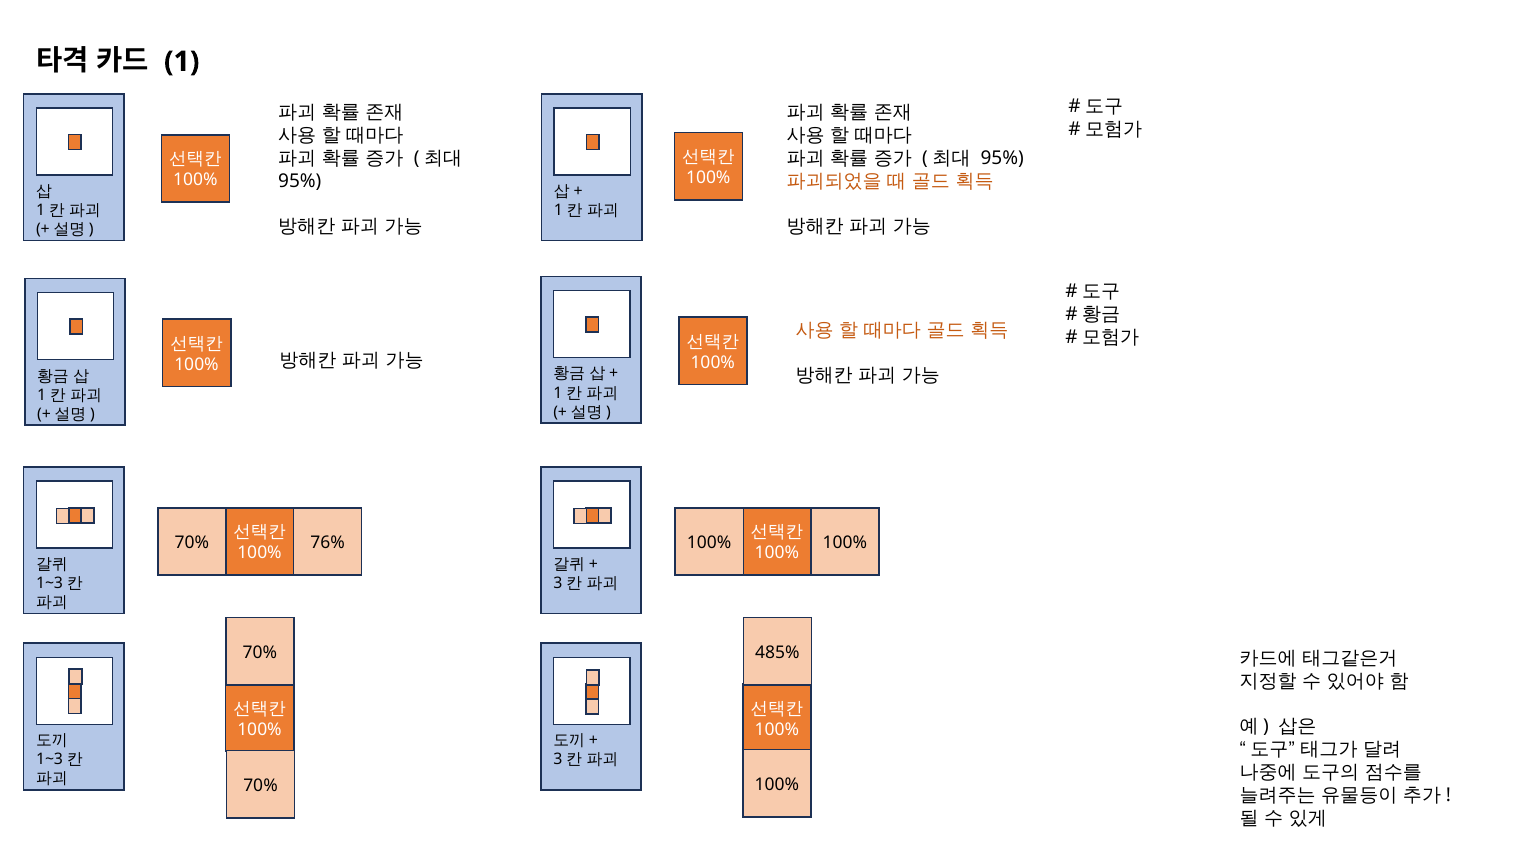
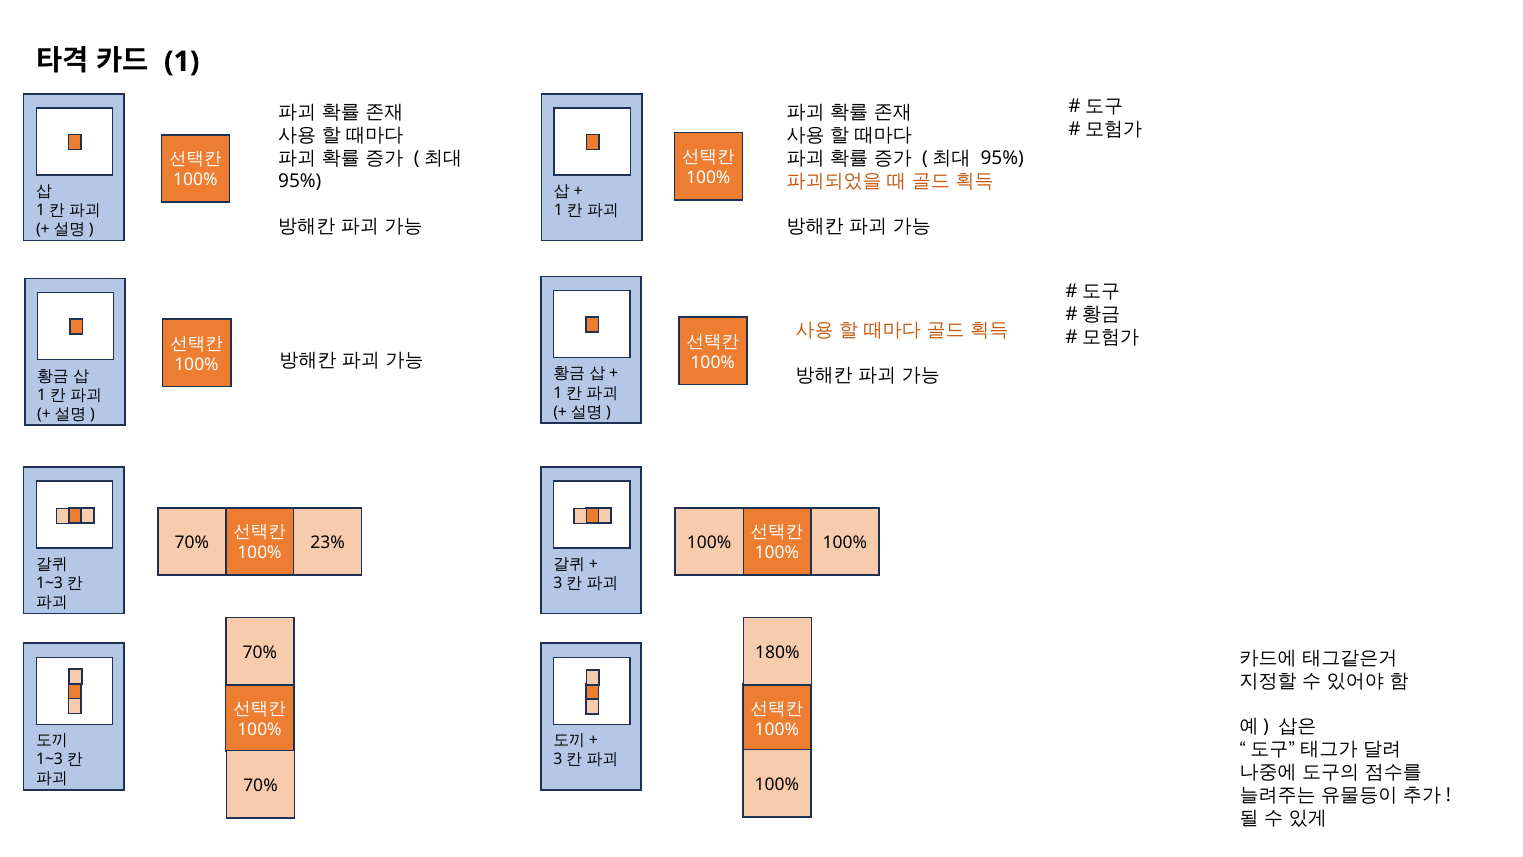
76%: 76% -> 23%
485%: 485% -> 180%
